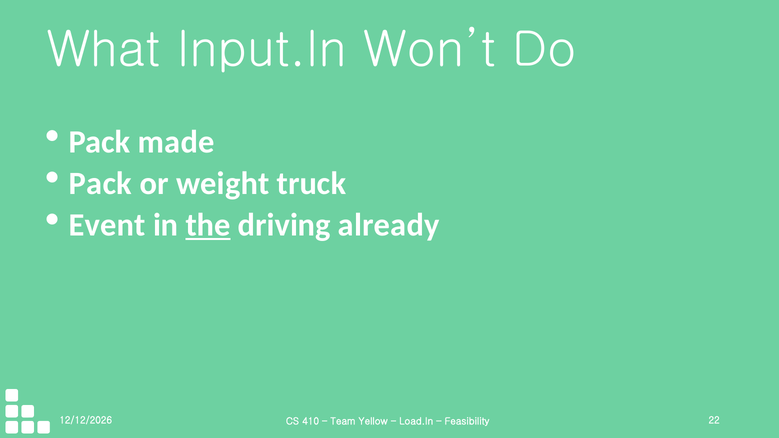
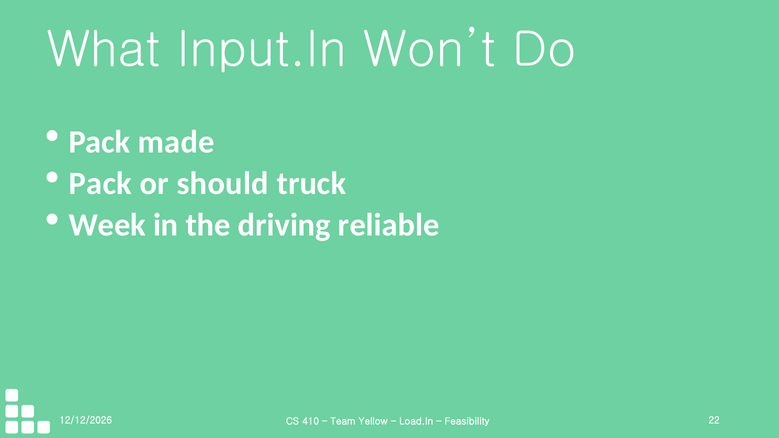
weight: weight -> should
Event: Event -> Week
the underline: present -> none
already: already -> reliable
